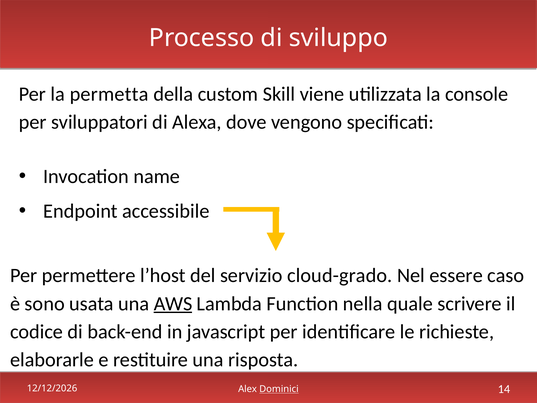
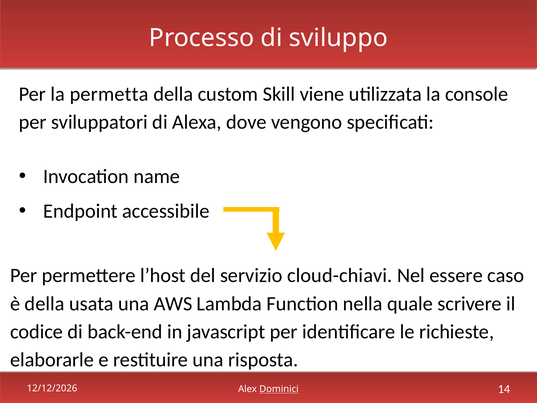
cloud-grado: cloud-grado -> cloud-chiavi
è sono: sono -> della
AWS underline: present -> none
